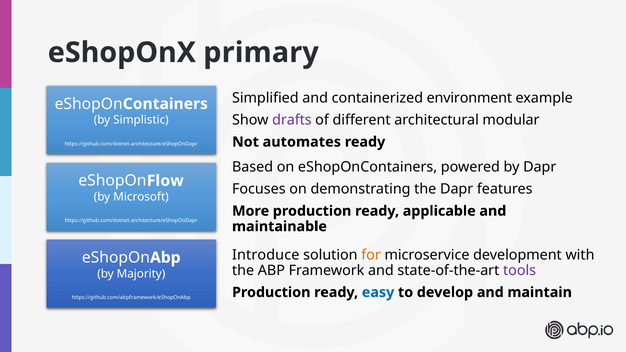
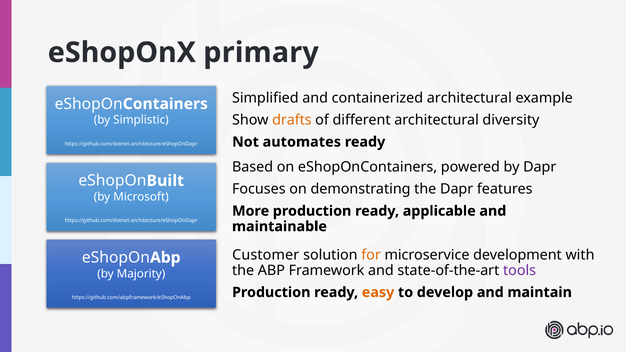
containerized environment: environment -> architectural
drafts colour: purple -> orange
modular: modular -> diversity
Flow: Flow -> Built
Introduce: Introduce -> Customer
easy colour: blue -> orange
